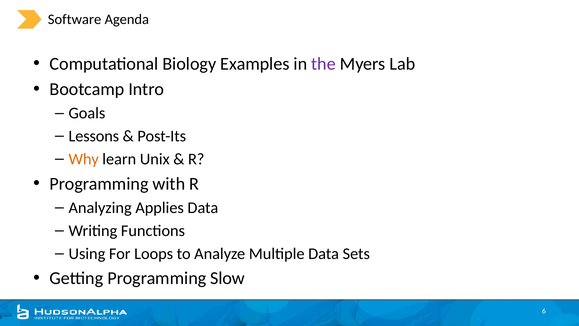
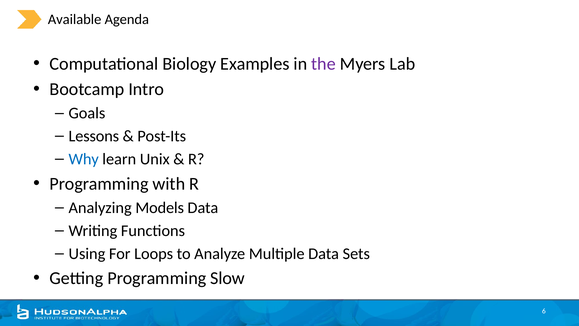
Software: Software -> Available
Why colour: orange -> blue
Applies: Applies -> Models
